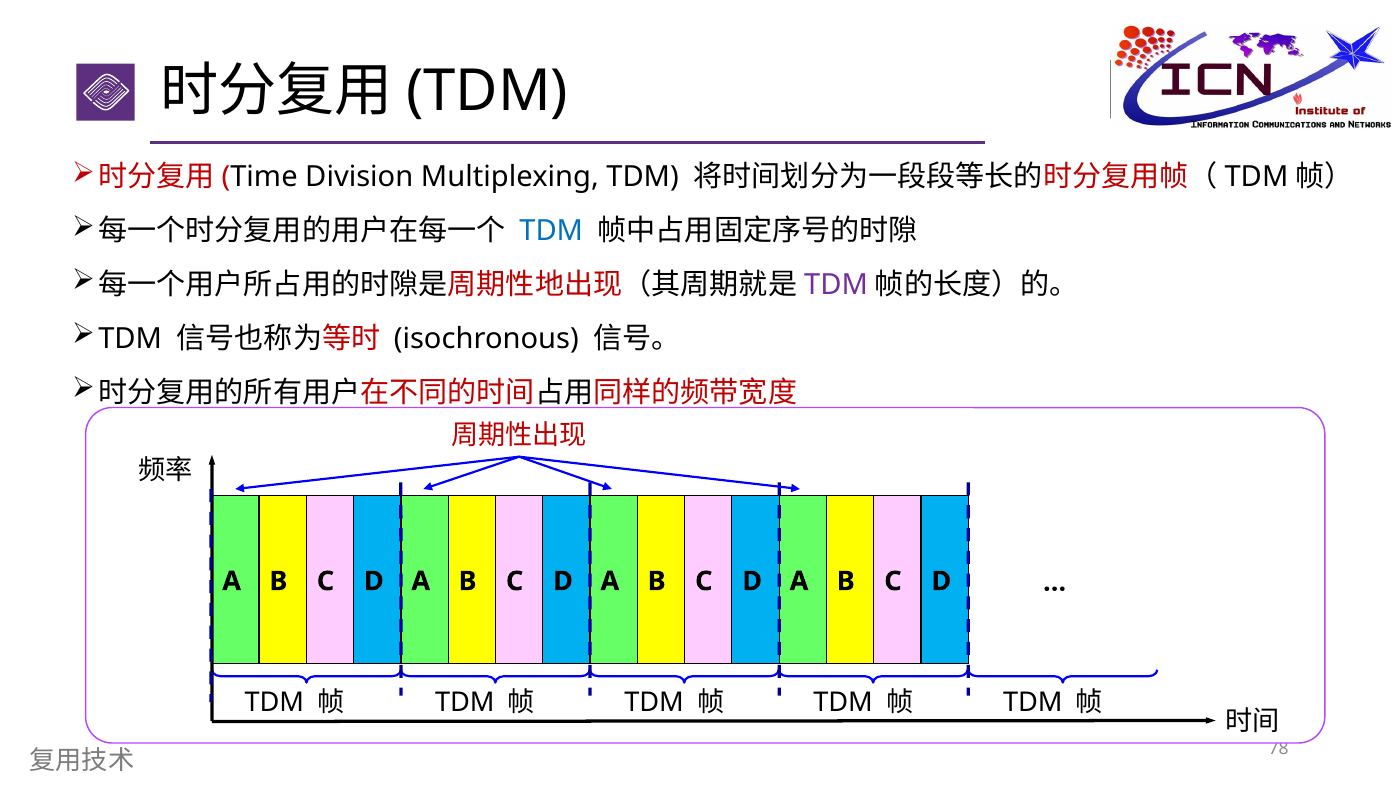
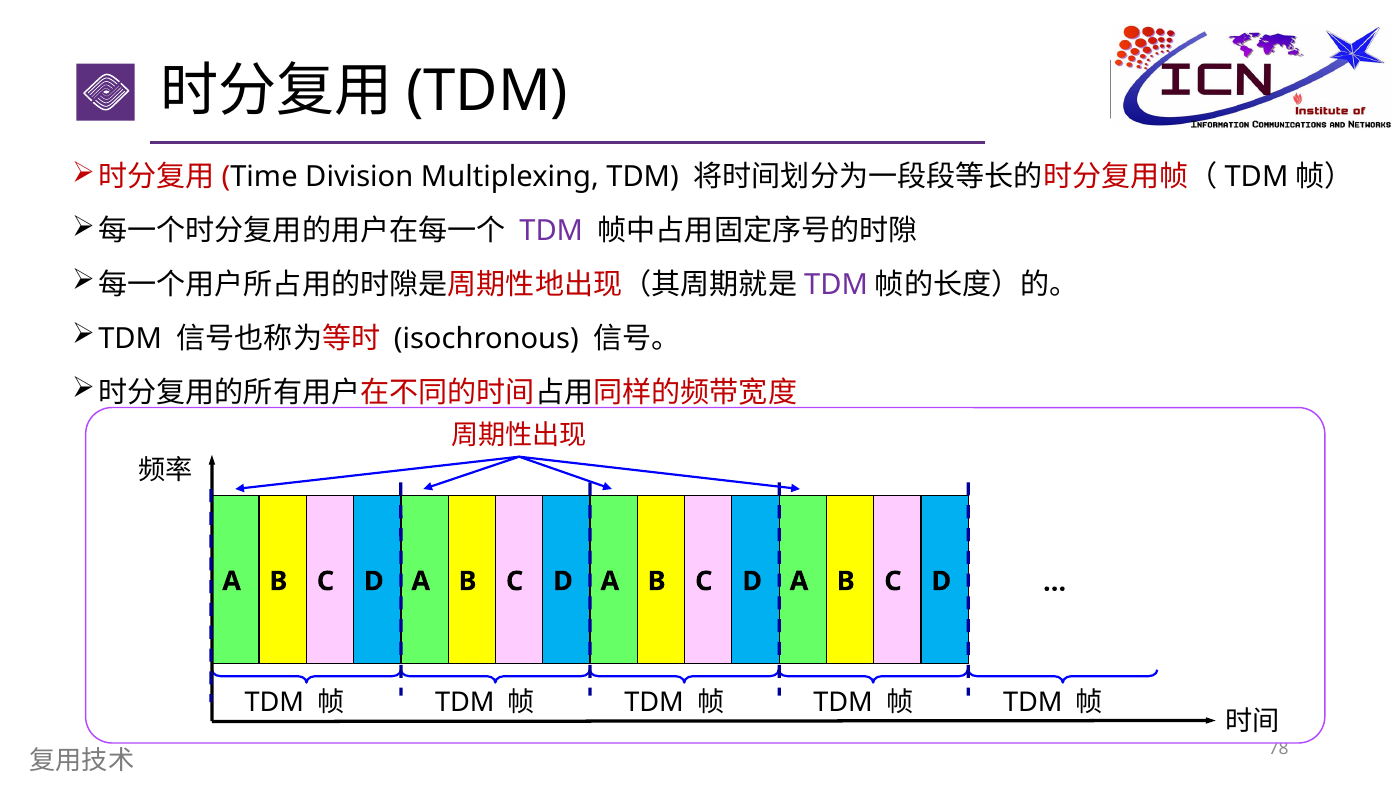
TDM at (551, 231) colour: blue -> purple
